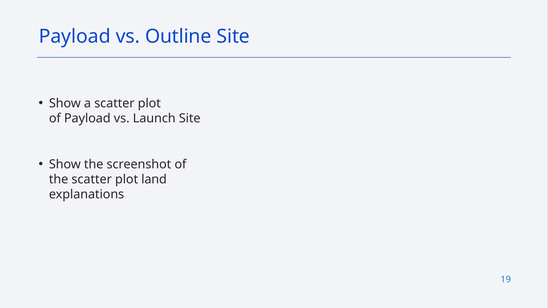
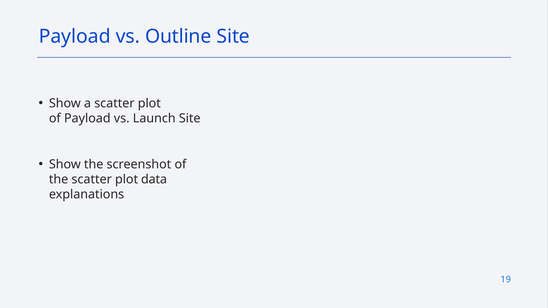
land: land -> data
